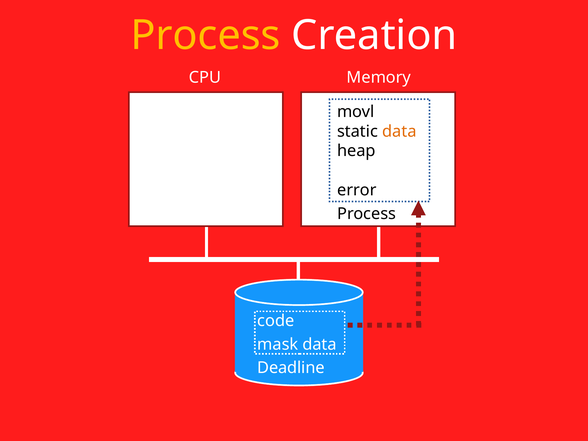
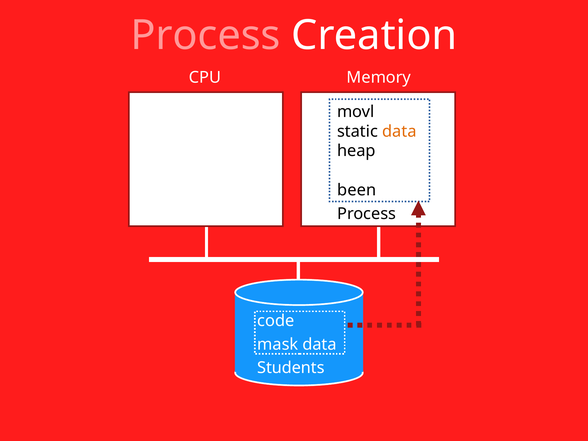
Process at (205, 36) colour: yellow -> pink
error: error -> been
Deadline: Deadline -> Students
